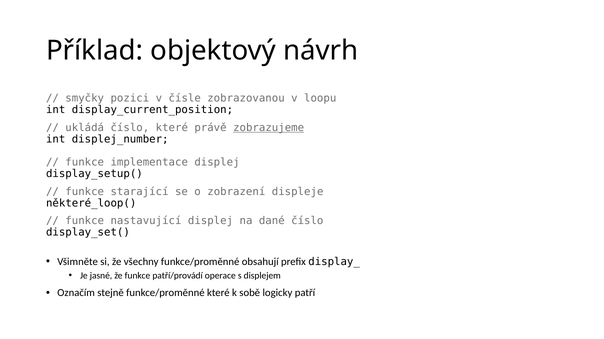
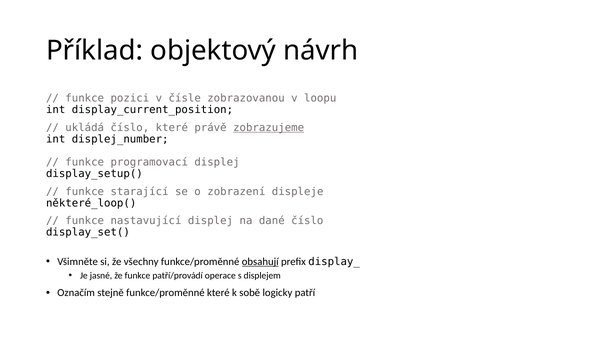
smyčky at (85, 98): smyčky -> funkce
implementace: implementace -> programovací
obsahují underline: none -> present
